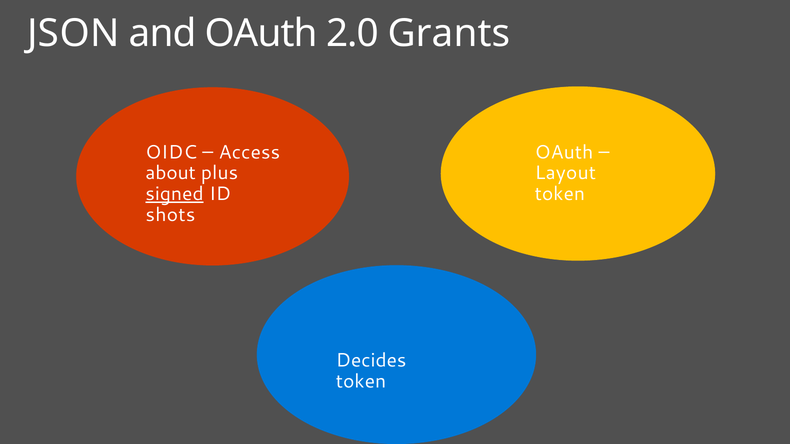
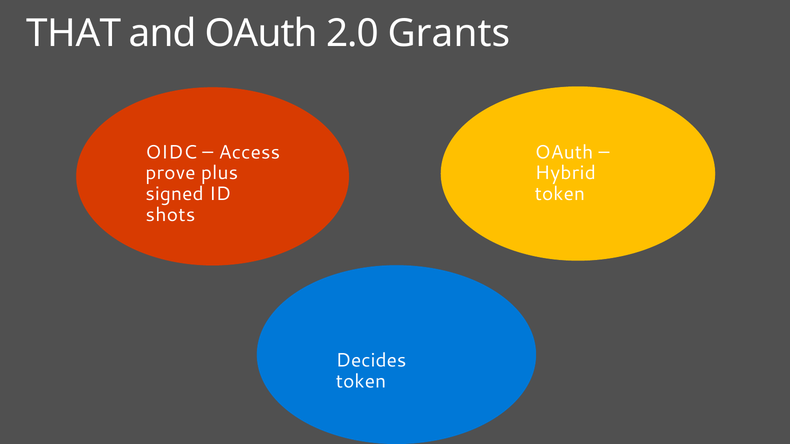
JSON: JSON -> THAT
about: about -> prove
Layout: Layout -> Hybrid
signed underline: present -> none
